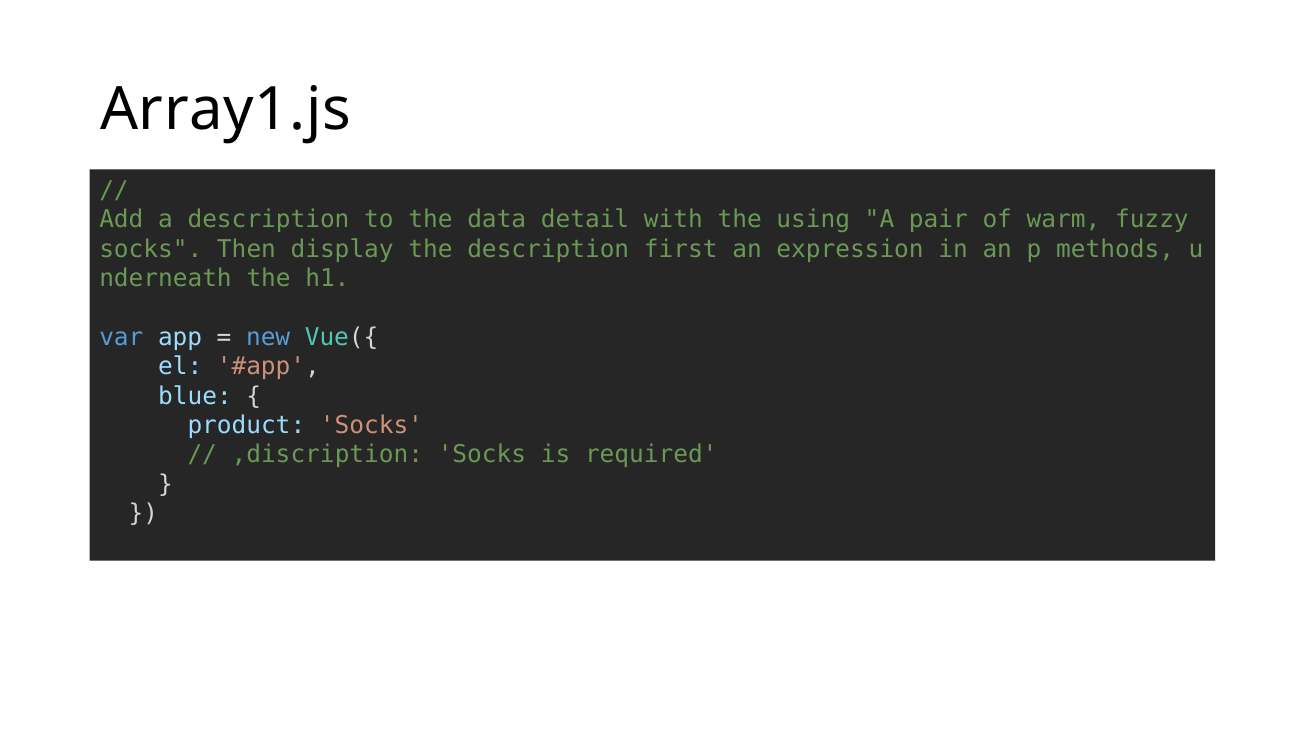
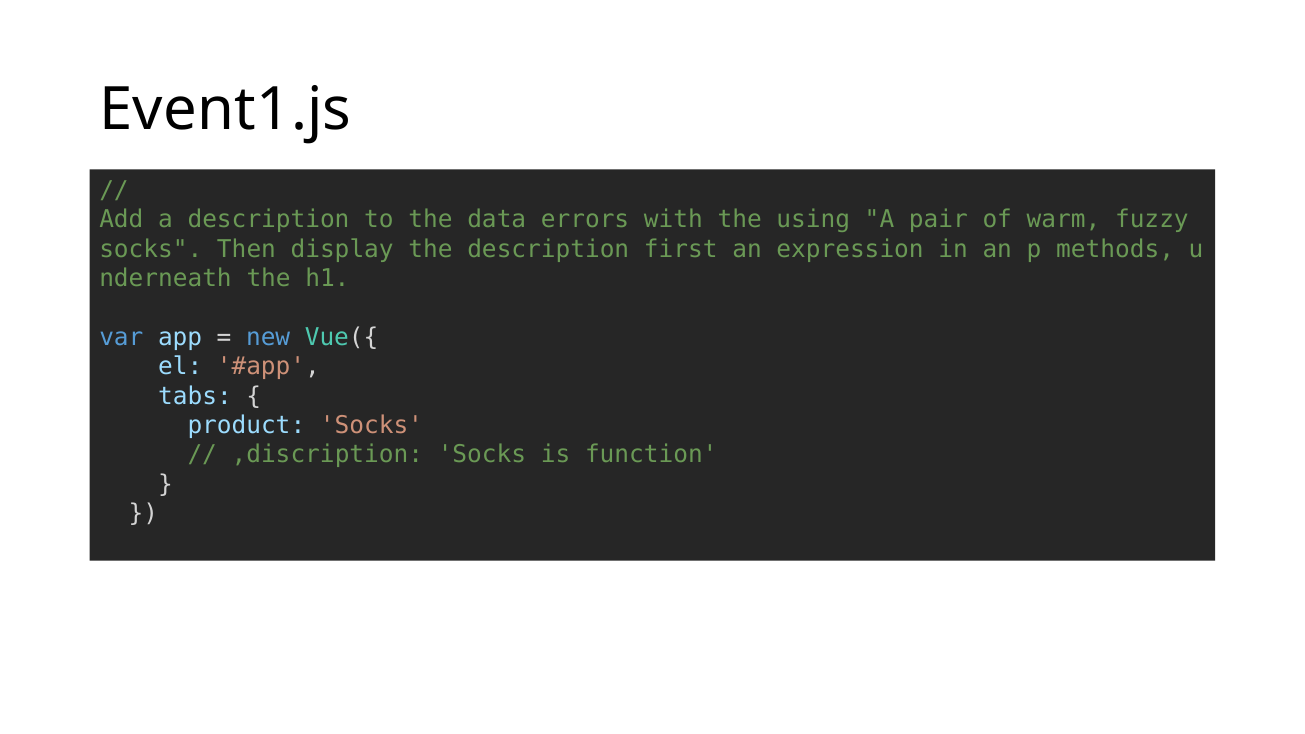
Array1.js: Array1.js -> Event1.js
detail: detail -> errors
blue: blue -> tabs
required: required -> function
